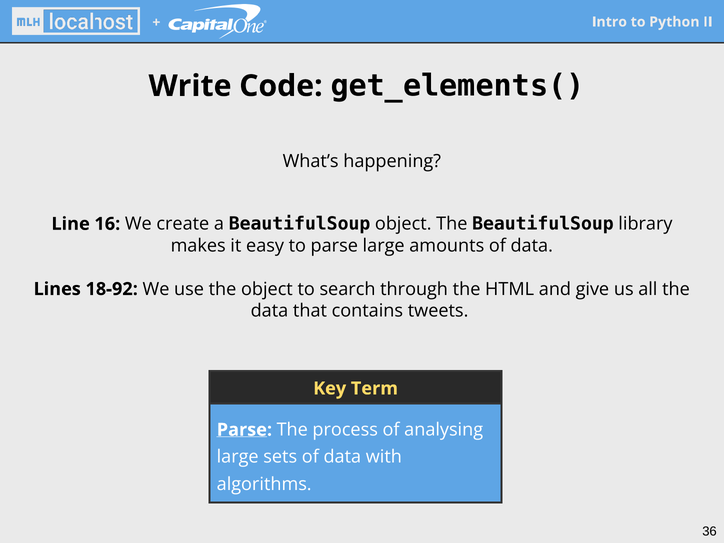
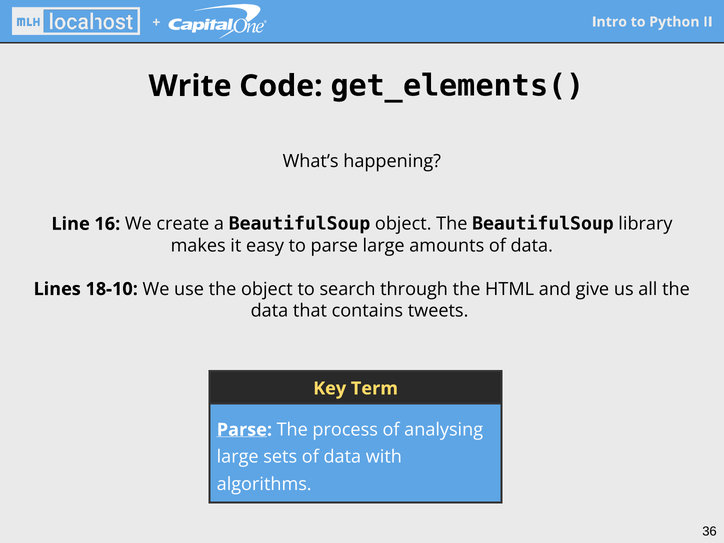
18-92: 18-92 -> 18-10
